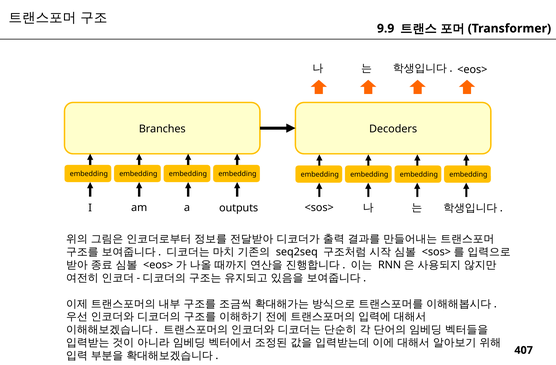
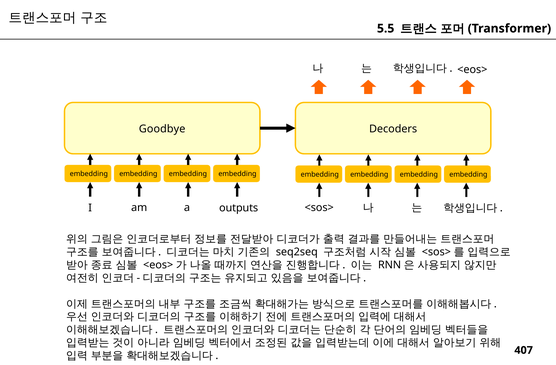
9.9: 9.9 -> 5.5
Branches: Branches -> Goodbye
